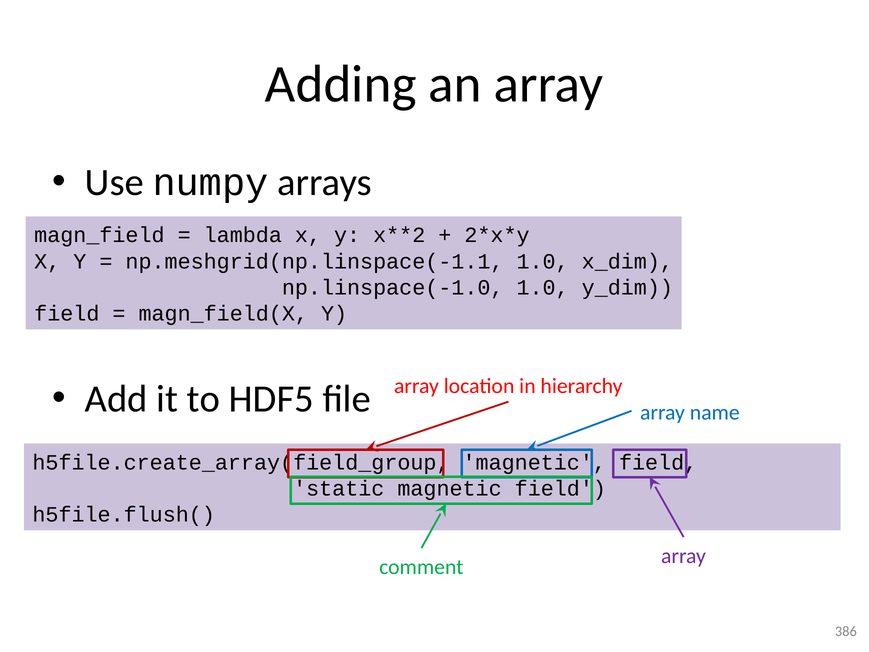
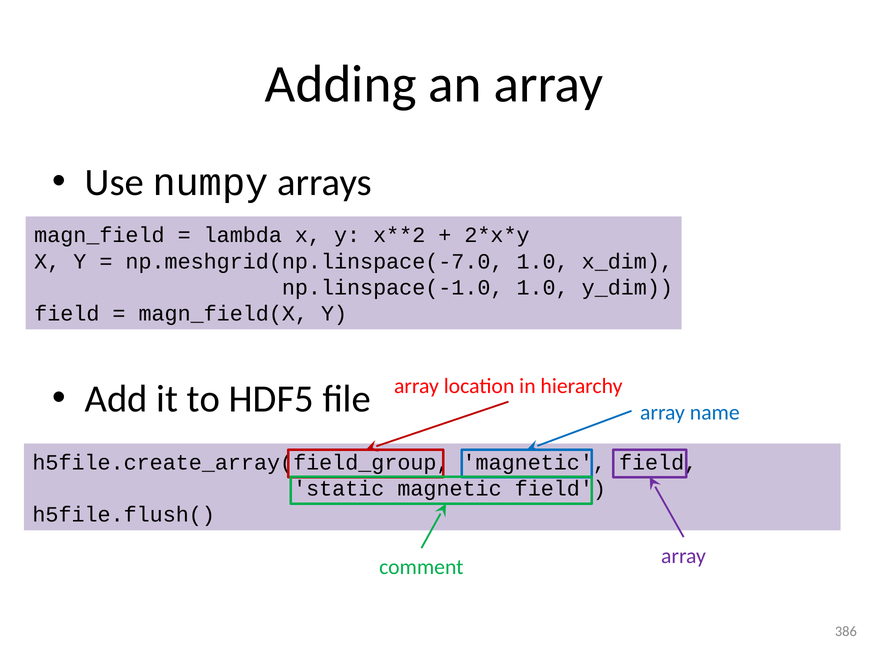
np.meshgrid(np.linspace(-1.1: np.meshgrid(np.linspace(-1.1 -> np.meshgrid(np.linspace(-7.0
